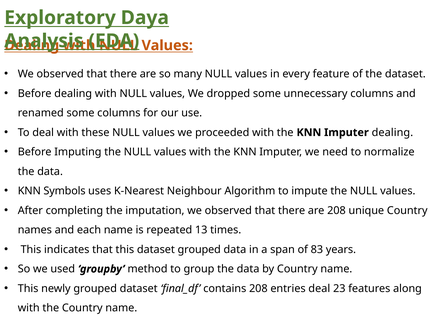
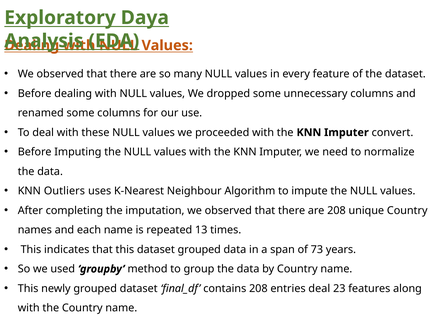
Imputer dealing: dealing -> convert
Symbols: Symbols -> Outliers
83: 83 -> 73
